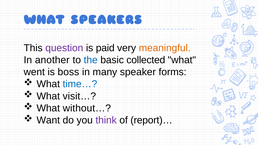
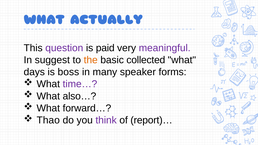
SPEAKERS: SPEAKERS -> ACTUALLY
meaningful colour: orange -> purple
another: another -> suggest
the colour: blue -> orange
went: went -> days
time… colour: blue -> purple
visit…: visit… -> also…
without…: without… -> forward…
Want: Want -> Thao
